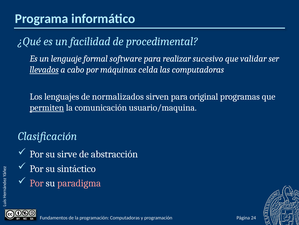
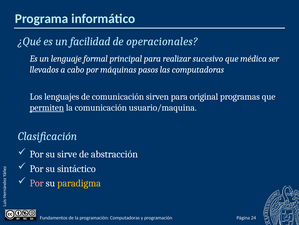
procedimental: procedimental -> operacionales
software: software -> principal
validar: validar -> médica
llevados underline: present -> none
celda: celda -> pasos
de normalizados: normalizados -> comunicación
paradigma colour: pink -> yellow
